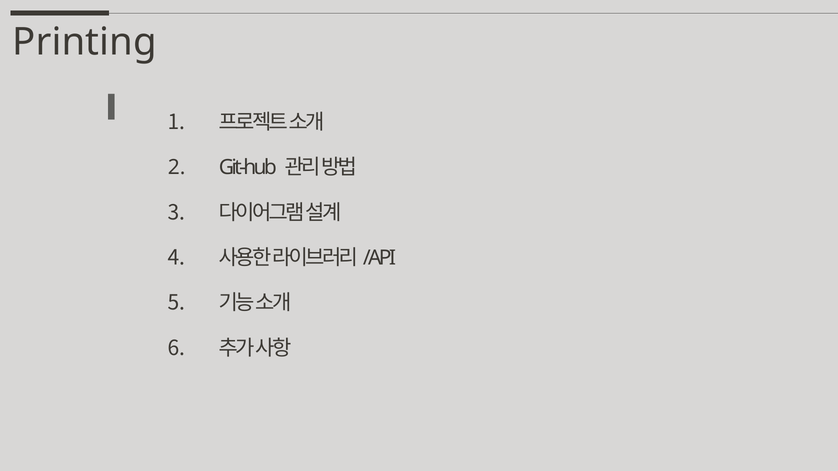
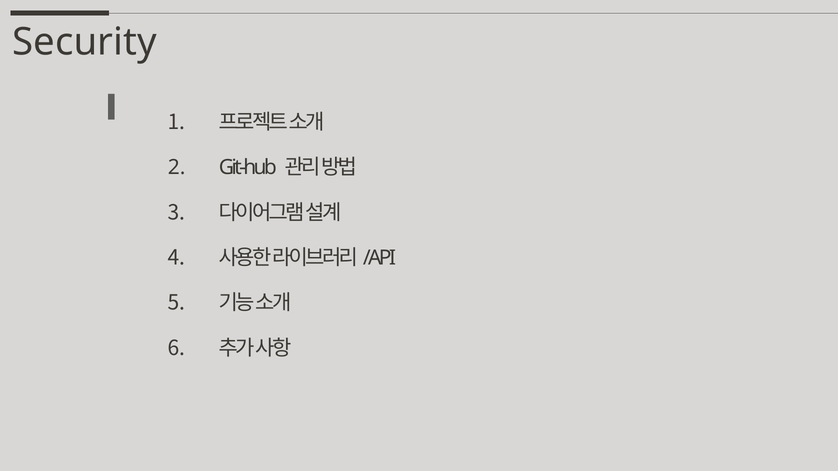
Printing: Printing -> Security
